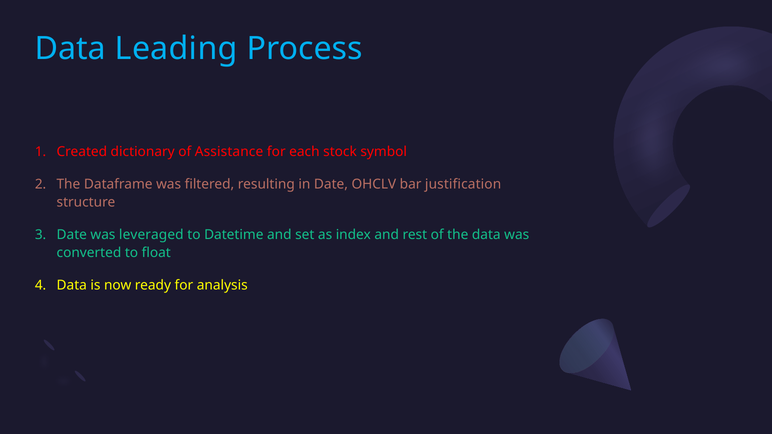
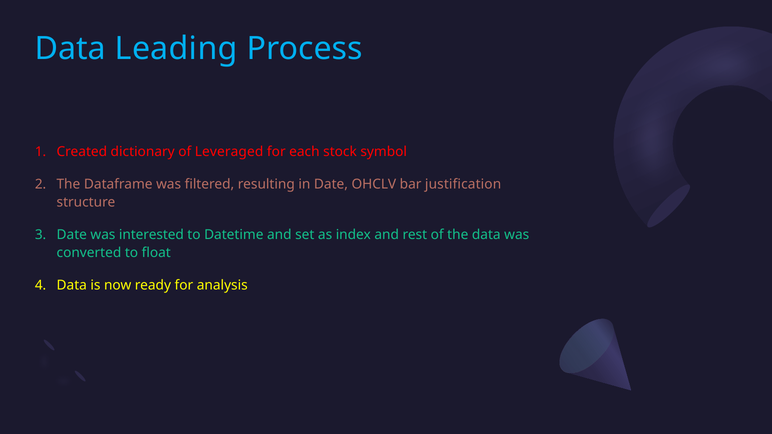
Assistance: Assistance -> Leveraged
leveraged: leveraged -> interested
